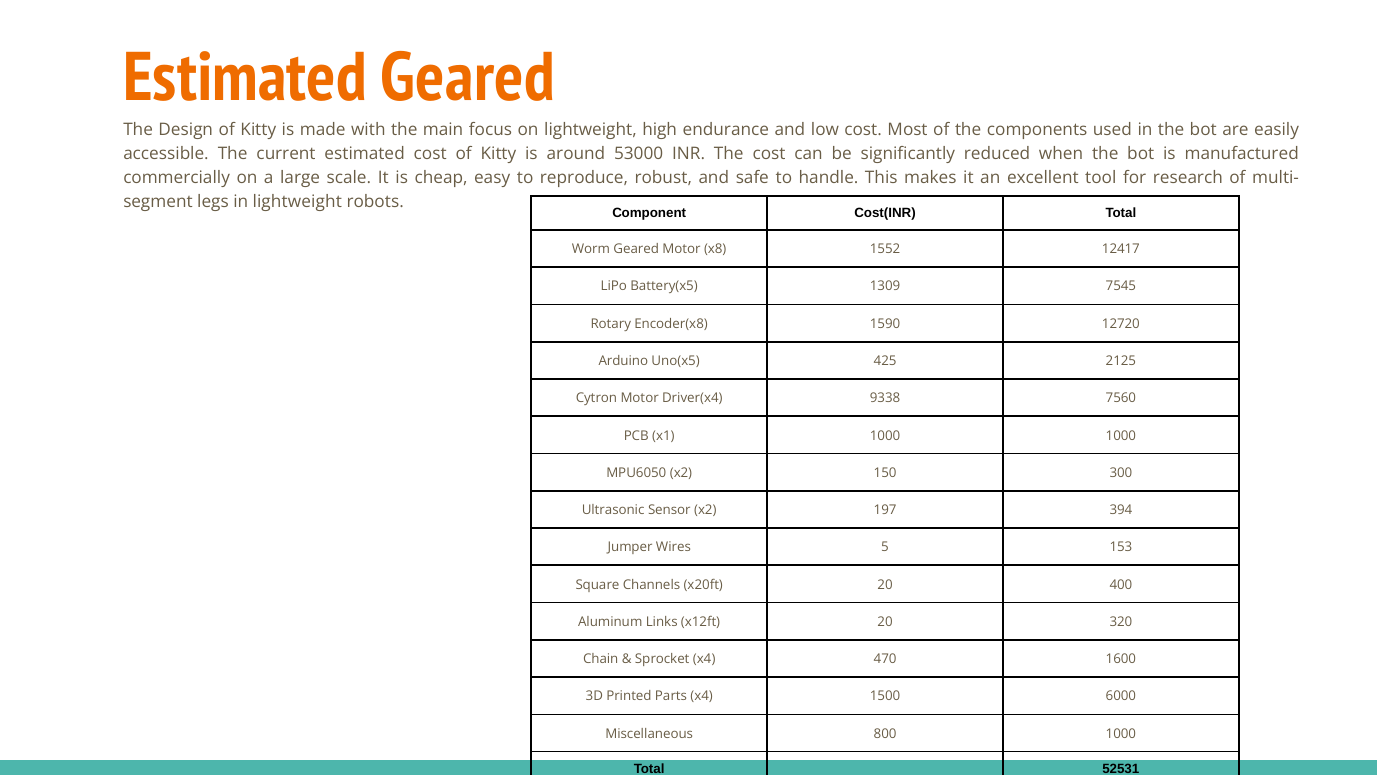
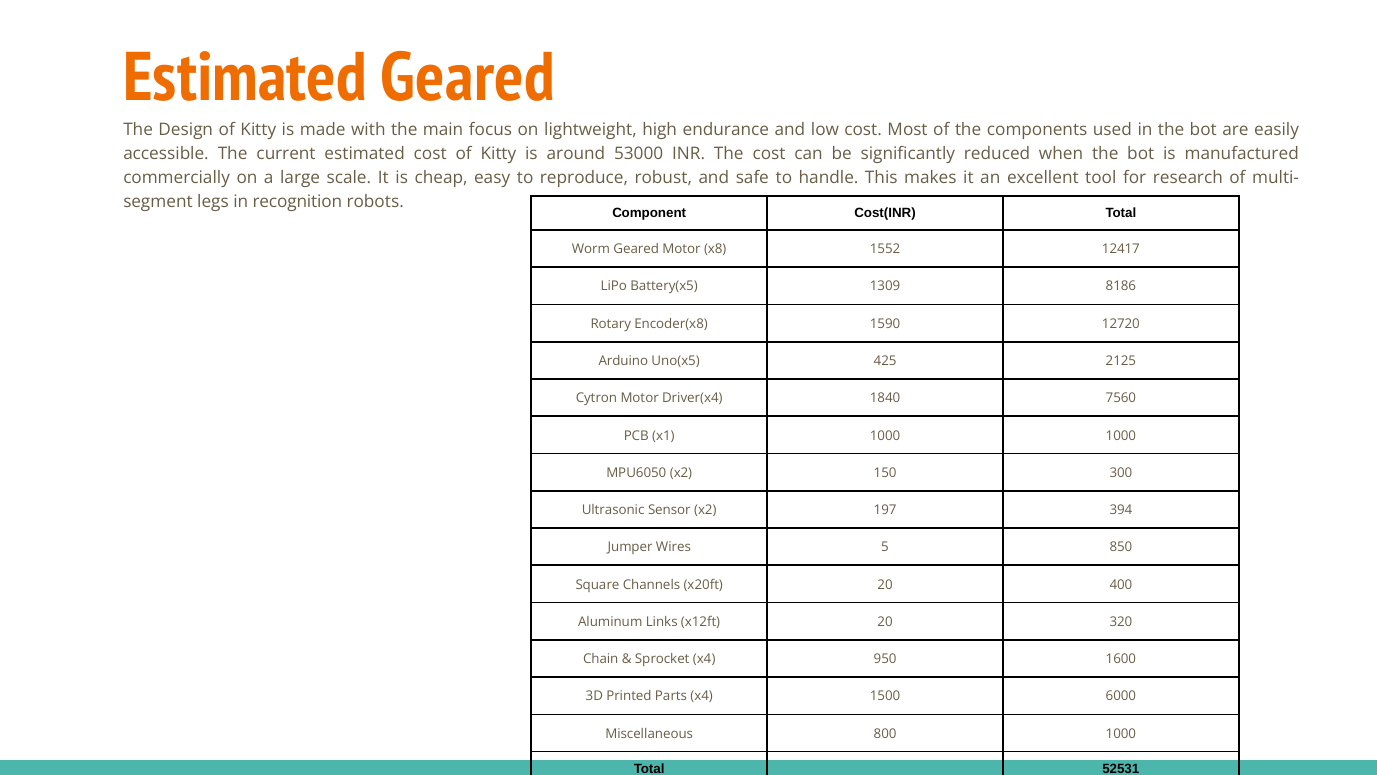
in lightweight: lightweight -> recognition
7545: 7545 -> 8186
9338: 9338 -> 1840
153: 153 -> 850
470: 470 -> 950
